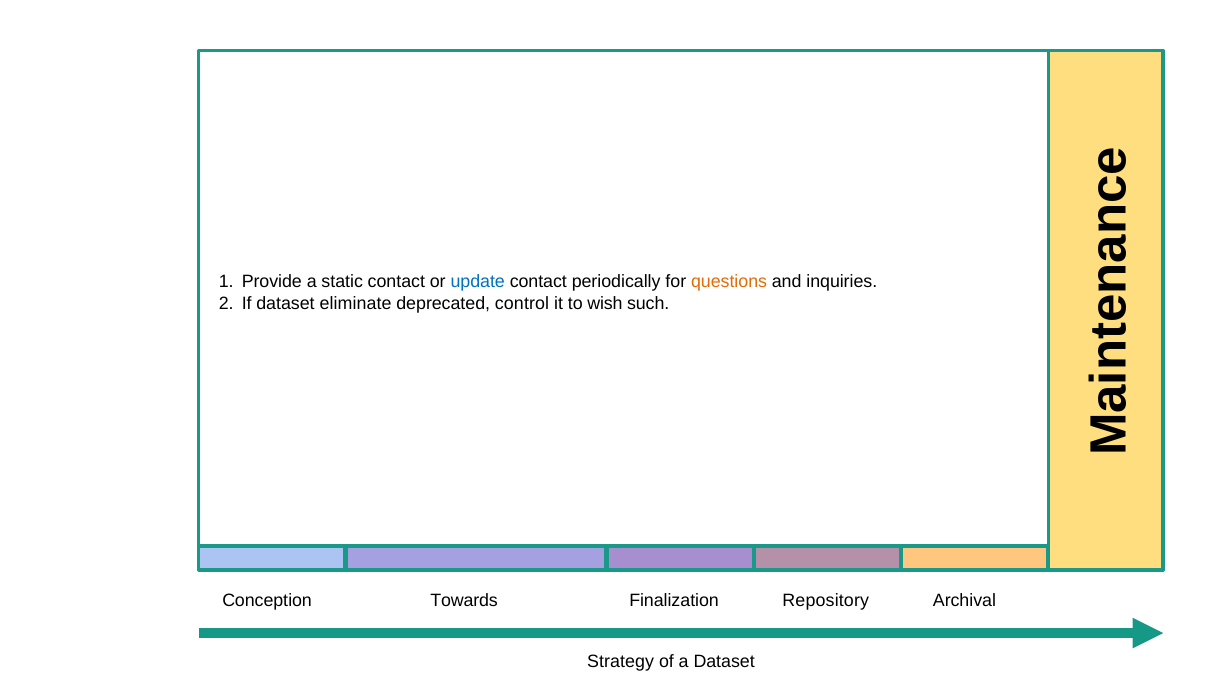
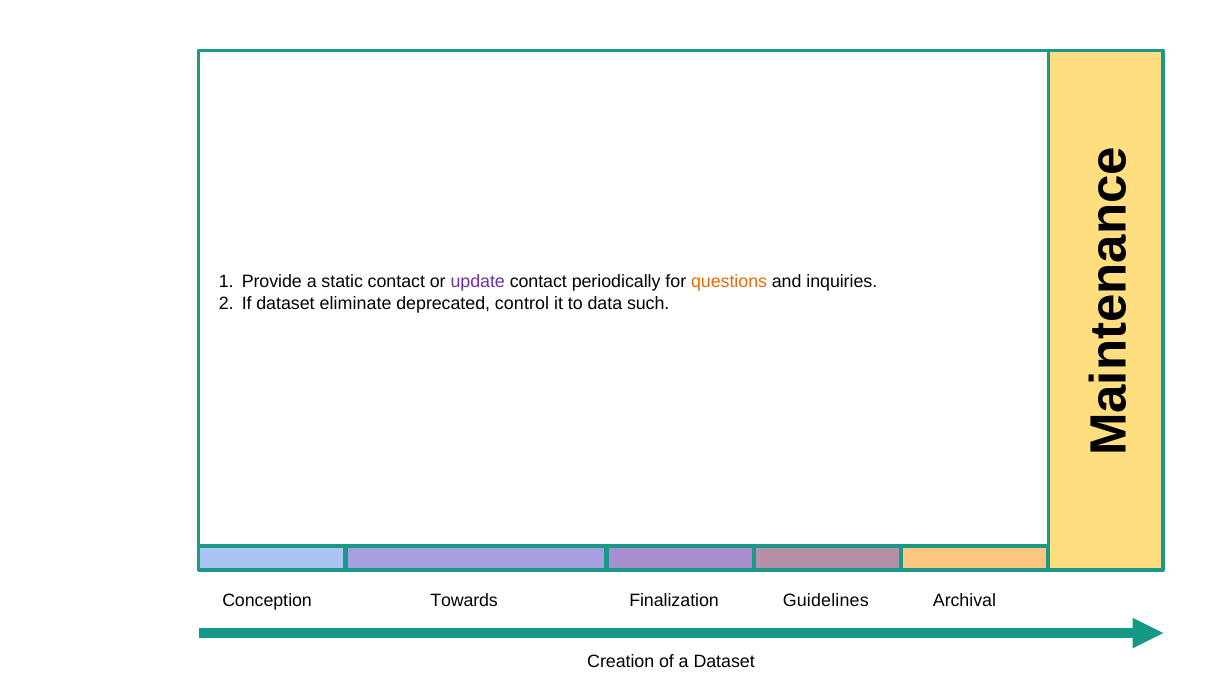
update colour: blue -> purple
wish: wish -> data
Repository: Repository -> Guidelines
Strategy: Strategy -> Creation
